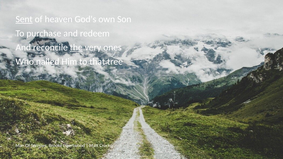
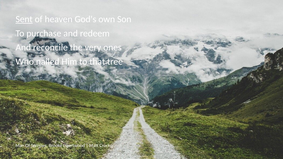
the underline: present -> none
